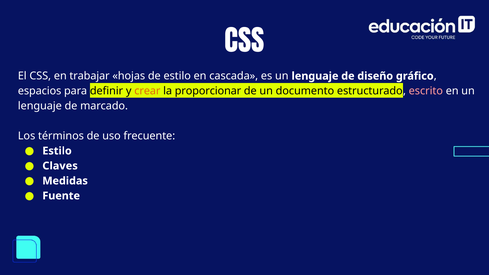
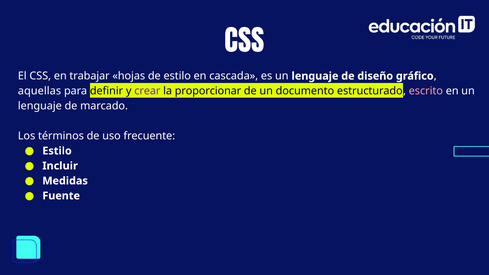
espacios: espacios -> aquellas
crear colour: orange -> purple
Claves: Claves -> Incluir
